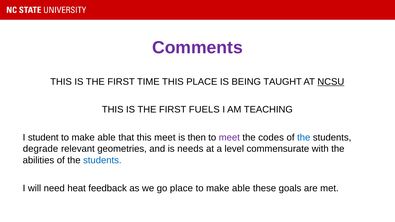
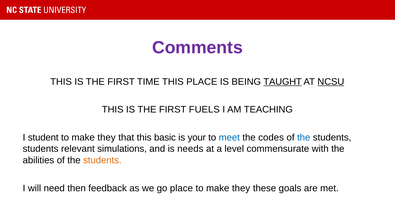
TAUGHT underline: none -> present
able at (107, 138): able -> they
this meet: meet -> basic
then: then -> your
meet at (229, 138) colour: purple -> blue
degrade at (41, 149): degrade -> students
geometries: geometries -> simulations
students at (102, 160) colour: blue -> orange
heat: heat -> then
able at (241, 188): able -> they
